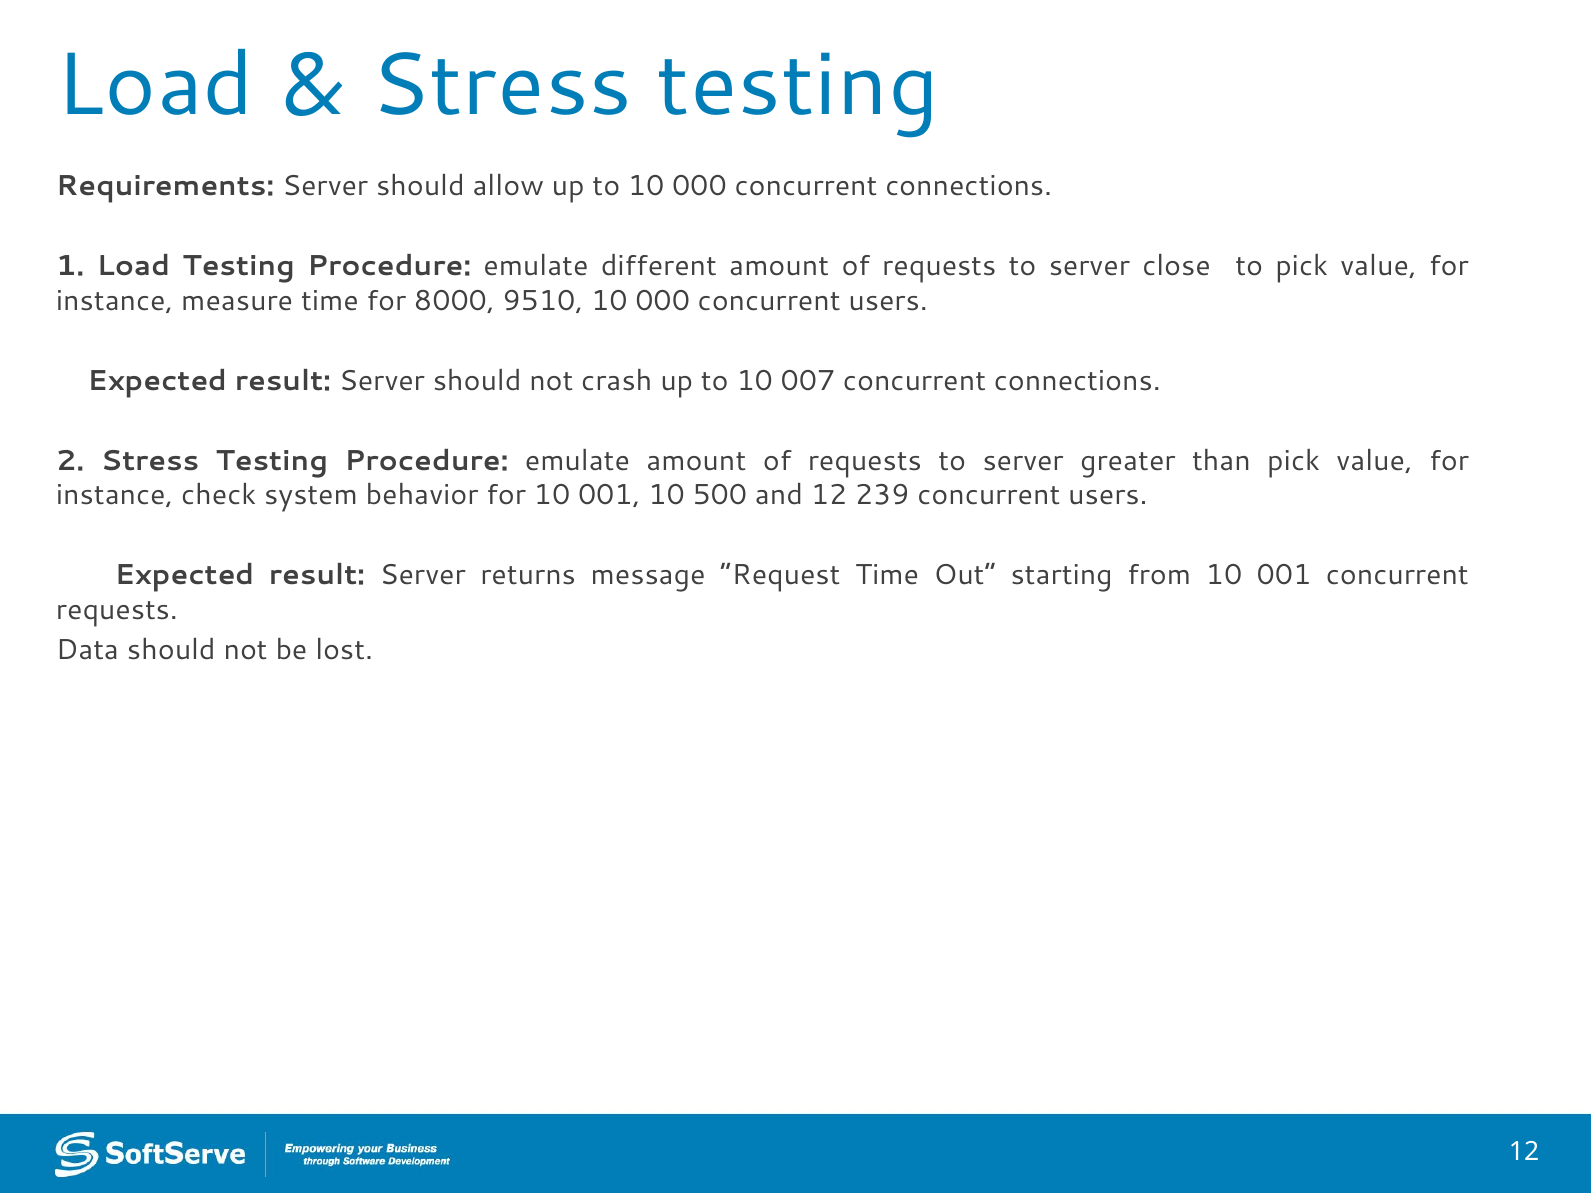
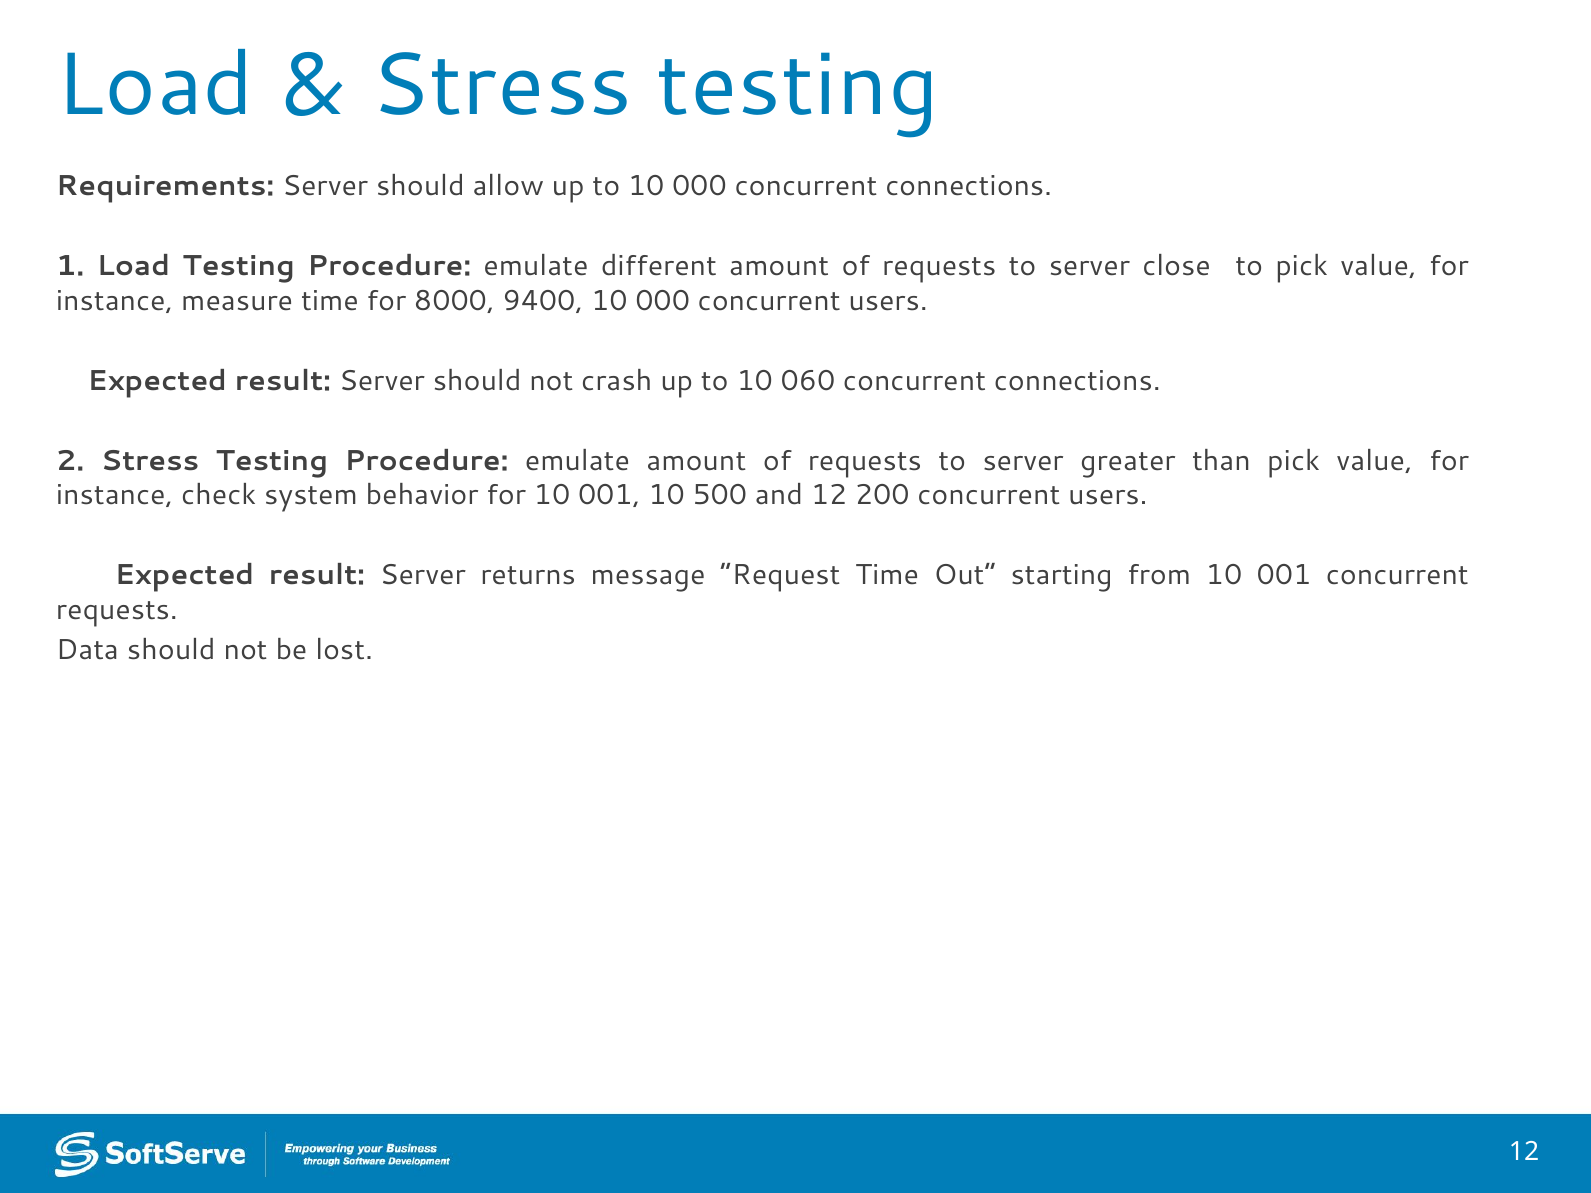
9510: 9510 -> 9400
007: 007 -> 060
239: 239 -> 200
